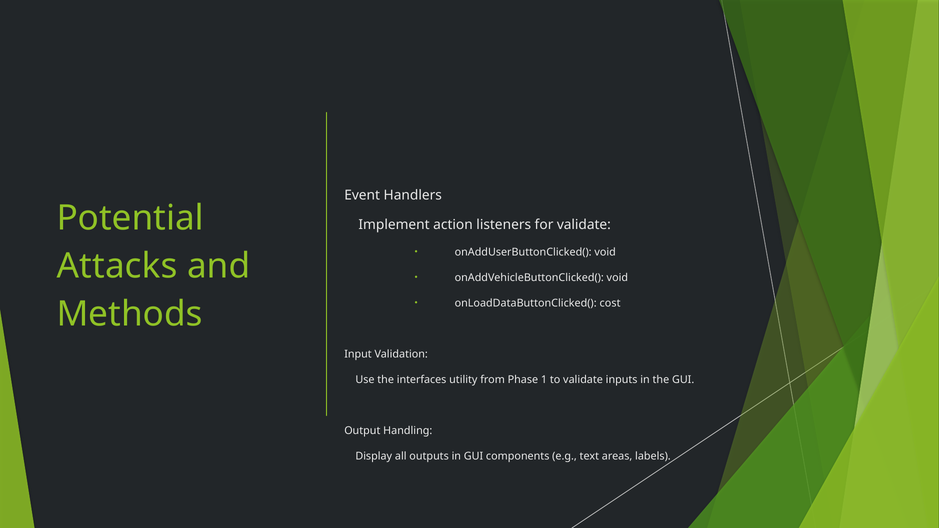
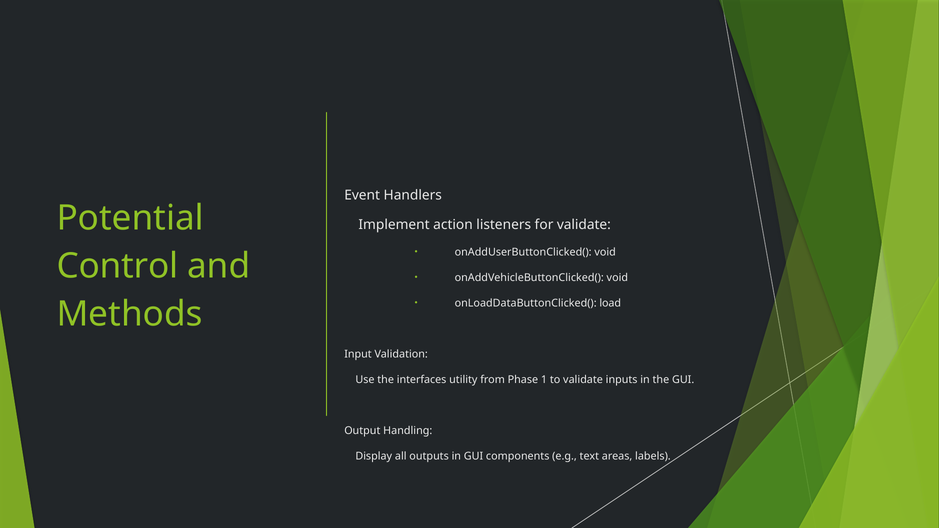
Attacks: Attacks -> Control
cost: cost -> load
